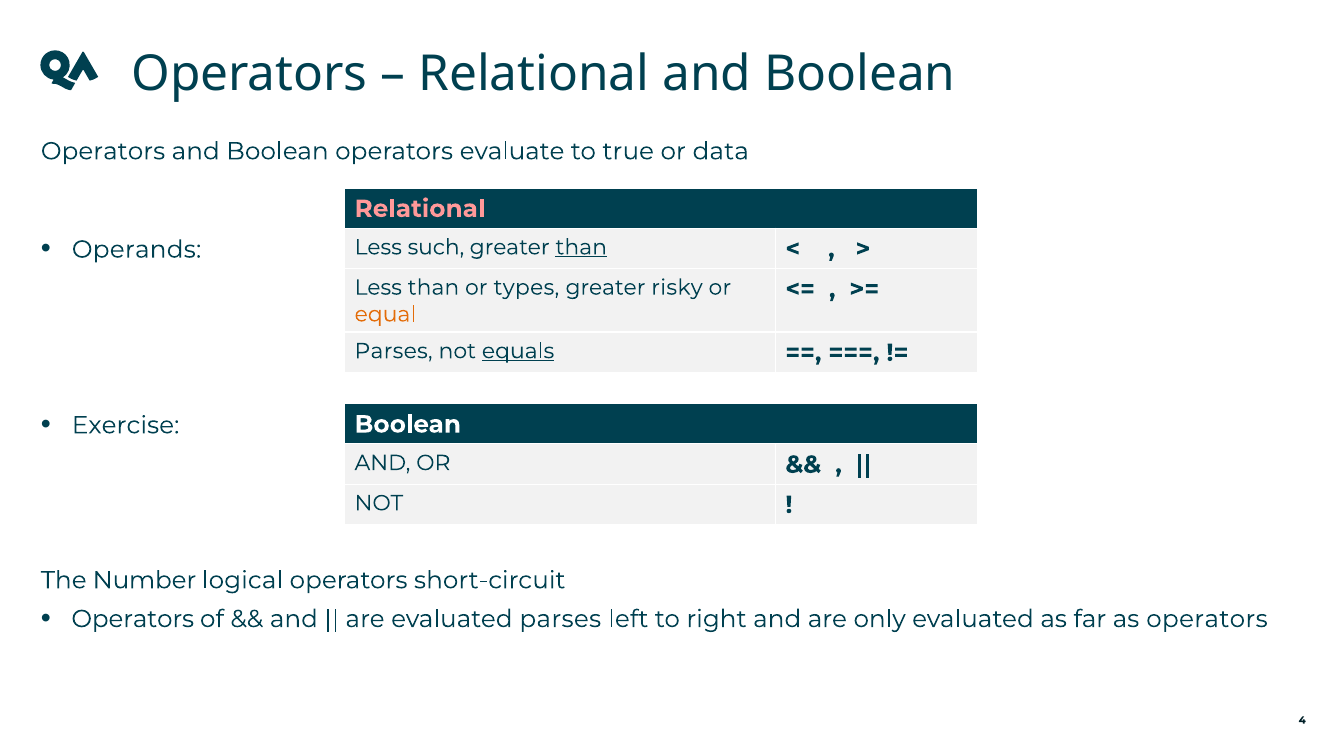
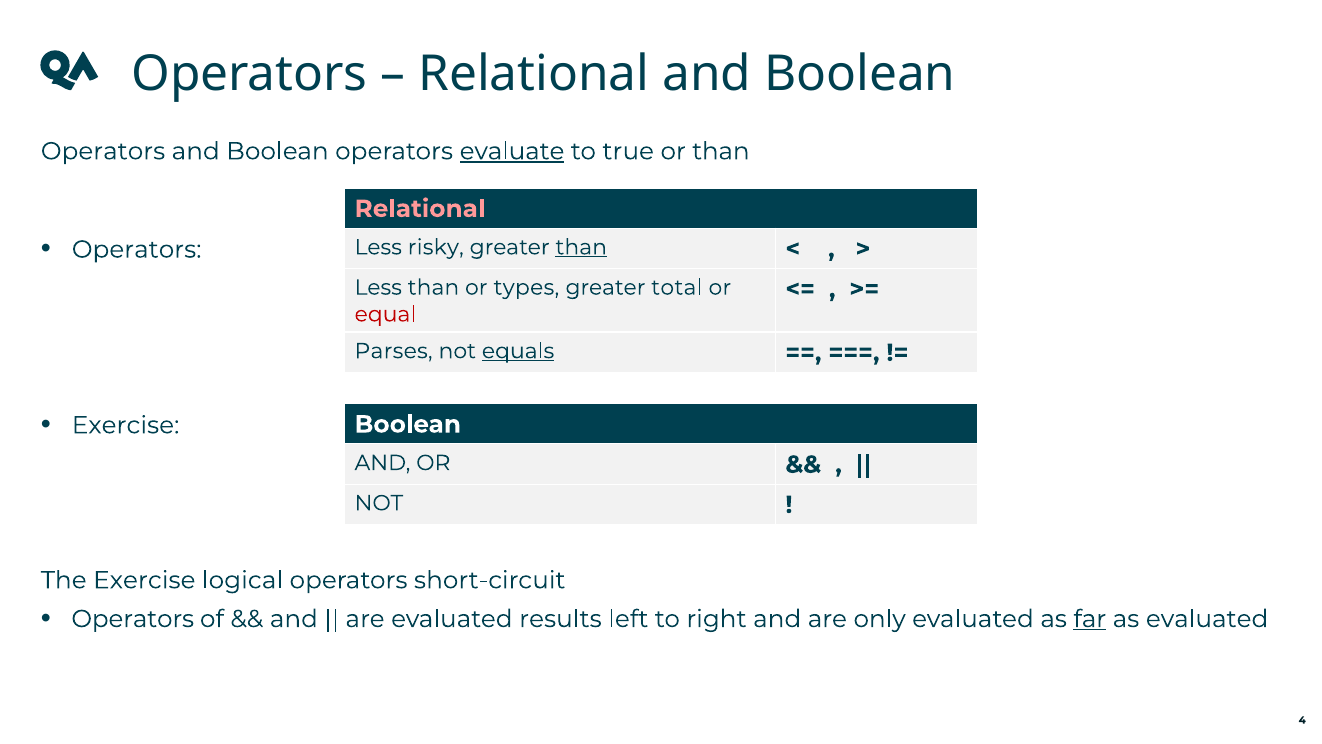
evaluate underline: none -> present
or data: data -> than
Operands at (137, 249): Operands -> Operators
such: such -> risky
risky: risky -> total
equal colour: orange -> red
The Number: Number -> Exercise
evaluated parses: parses -> results
far underline: none -> present
as operators: operators -> evaluated
